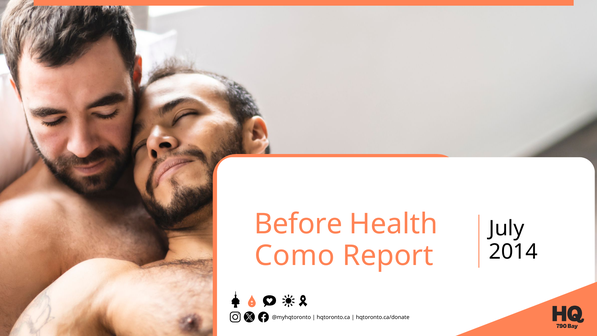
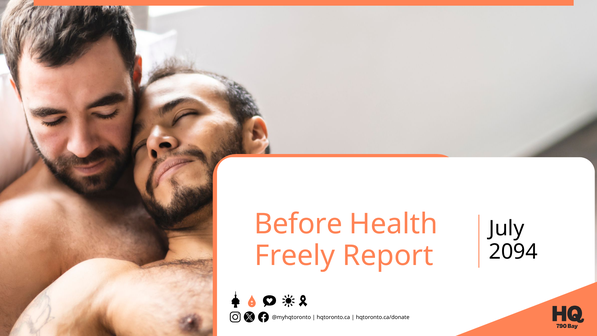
2014: 2014 -> 2094
Como: Como -> Freely
